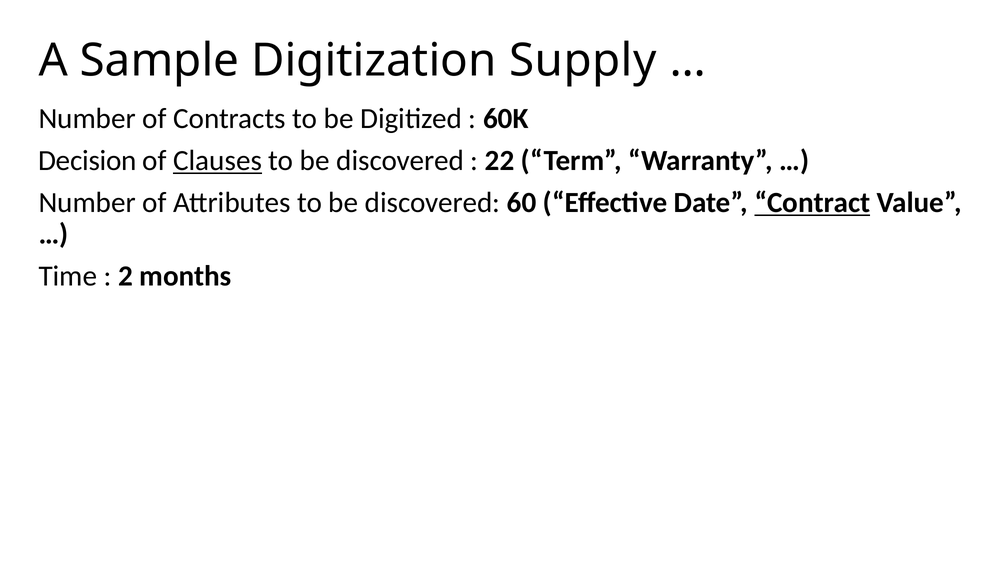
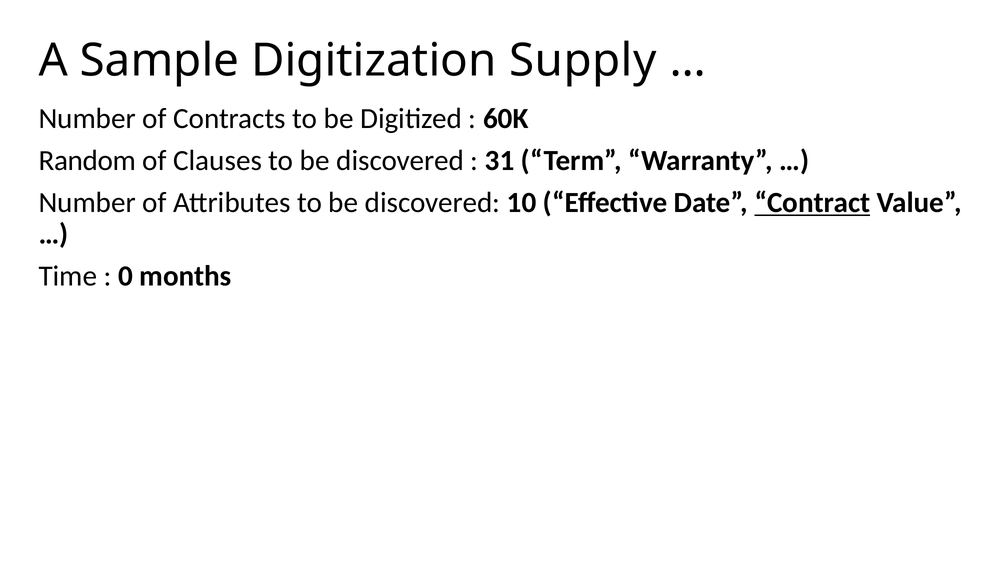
Decision: Decision -> Random
Clauses underline: present -> none
22: 22 -> 31
60: 60 -> 10
2: 2 -> 0
